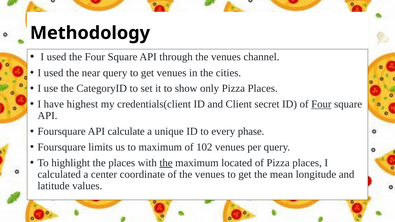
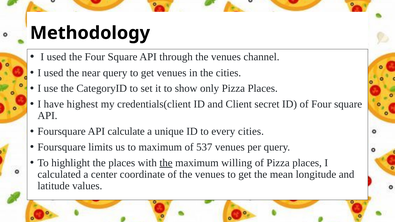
Four at (321, 104) underline: present -> none
every phase: phase -> cities
102: 102 -> 537
located: located -> willing
